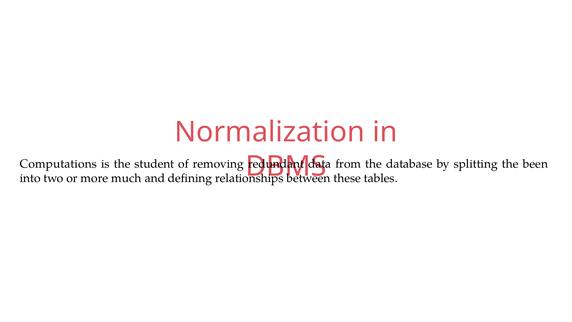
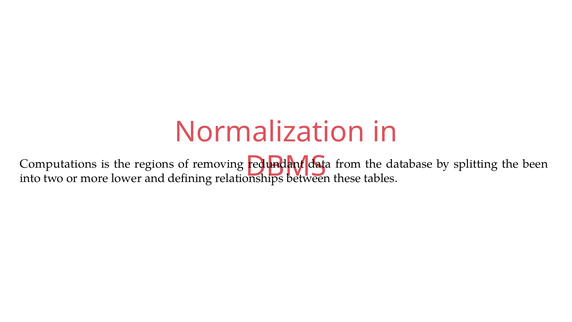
student: student -> regions
much: much -> lower
